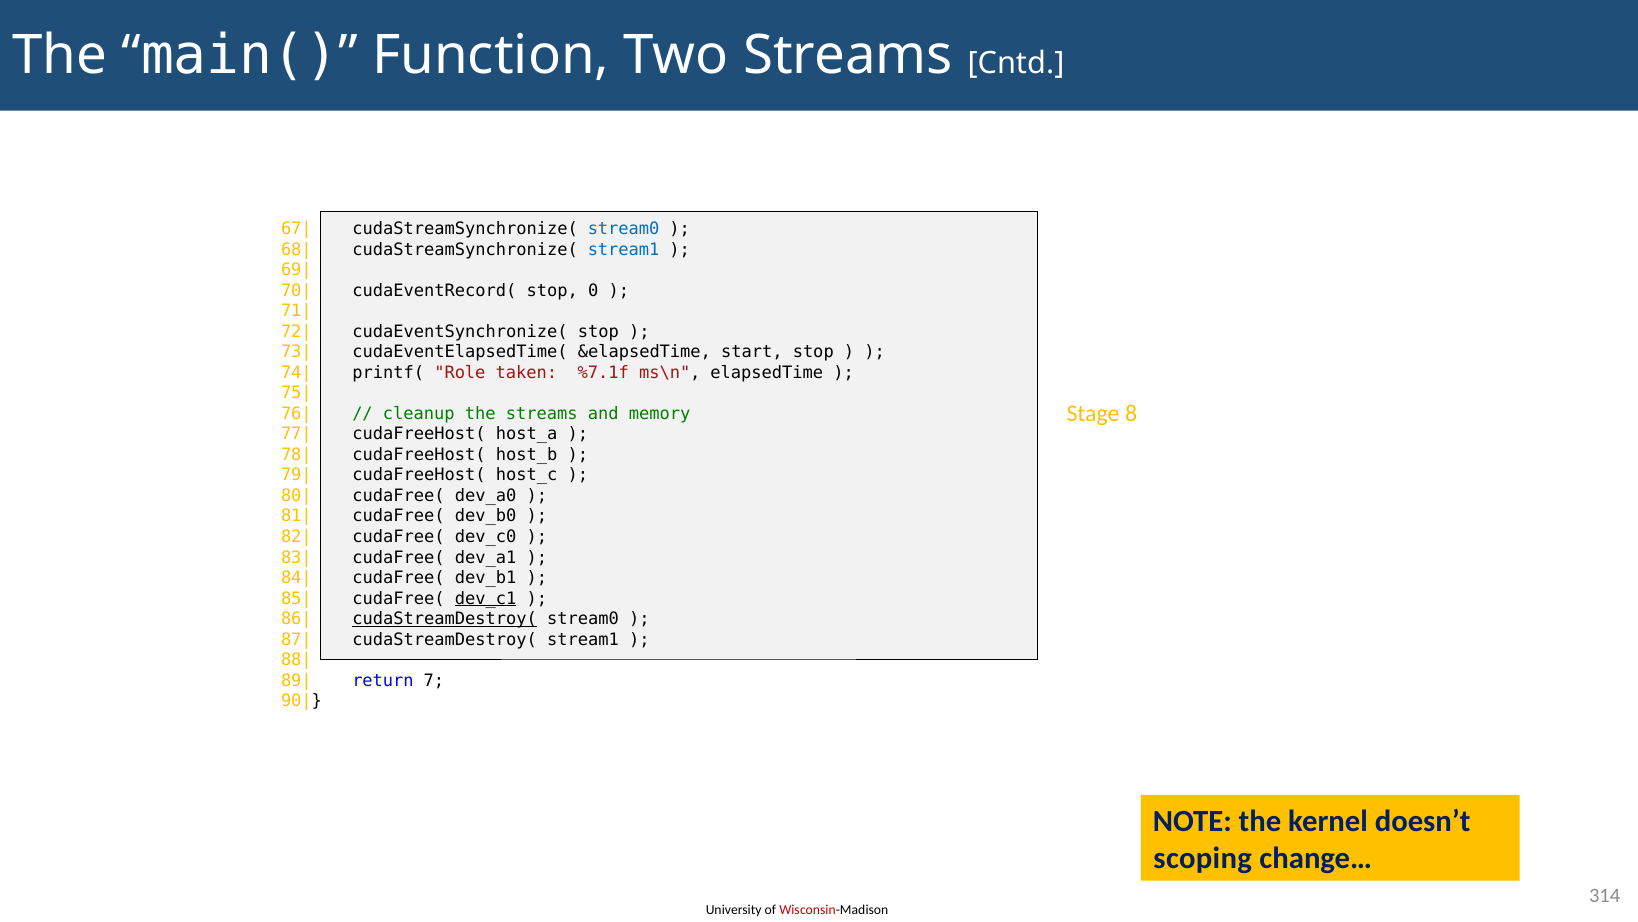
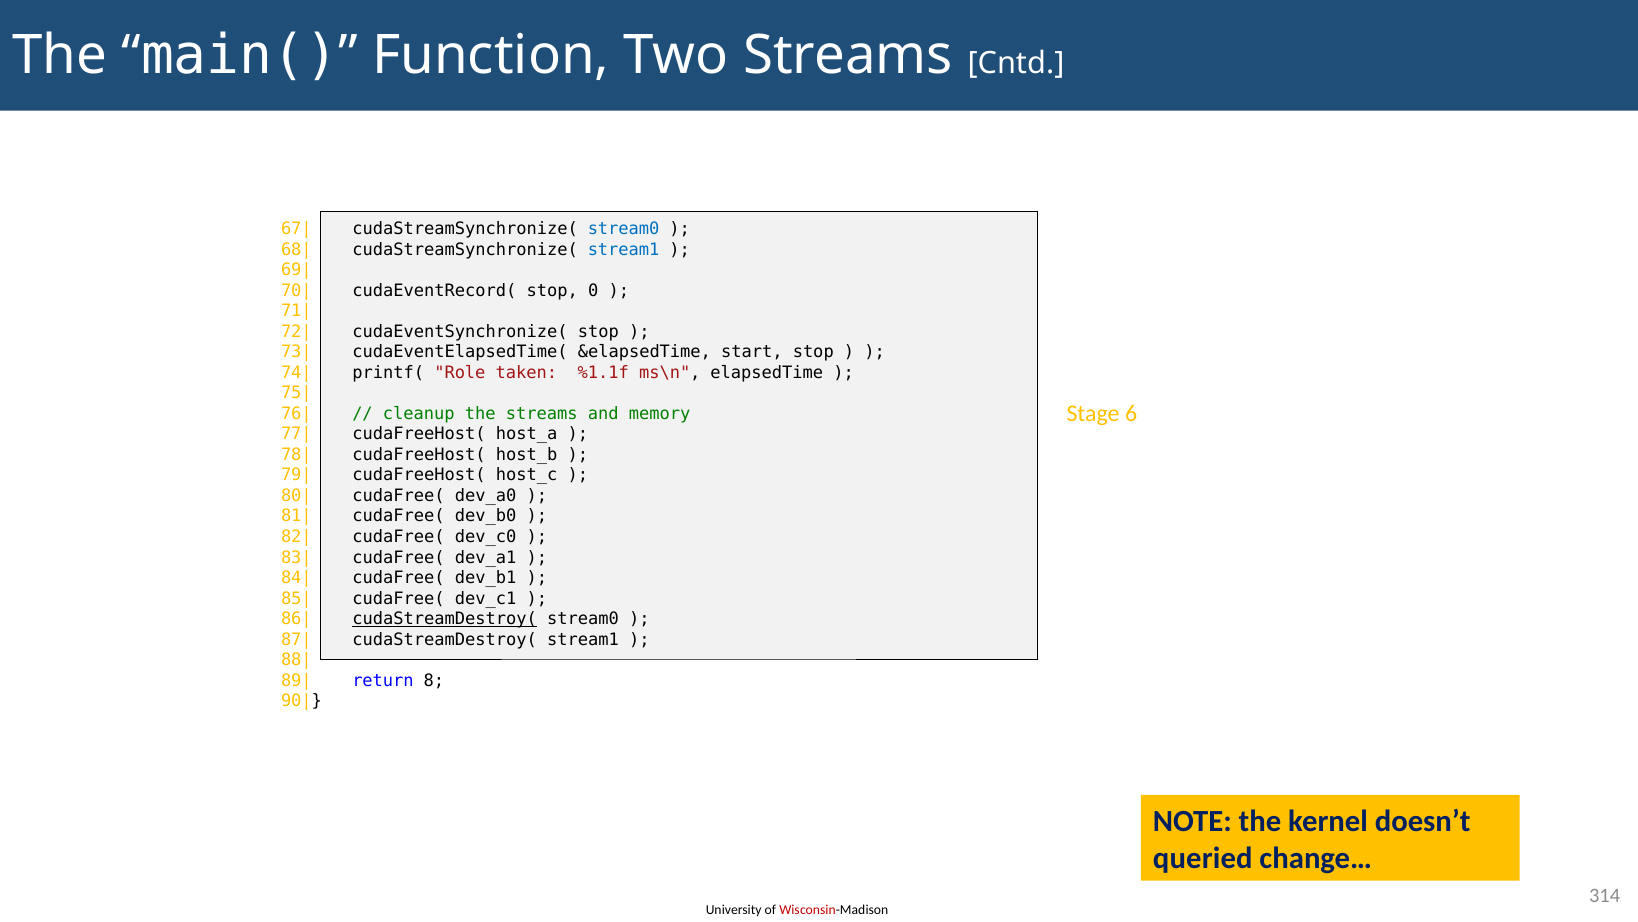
%7.1f: %7.1f -> %1.1f
8: 8 -> 6
dev_c1 underline: present -> none
7: 7 -> 8
scoping: scoping -> queried
